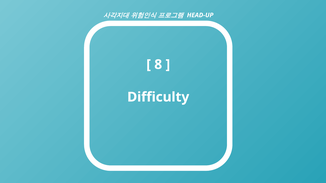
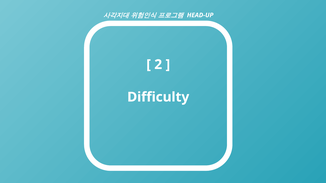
8: 8 -> 2
